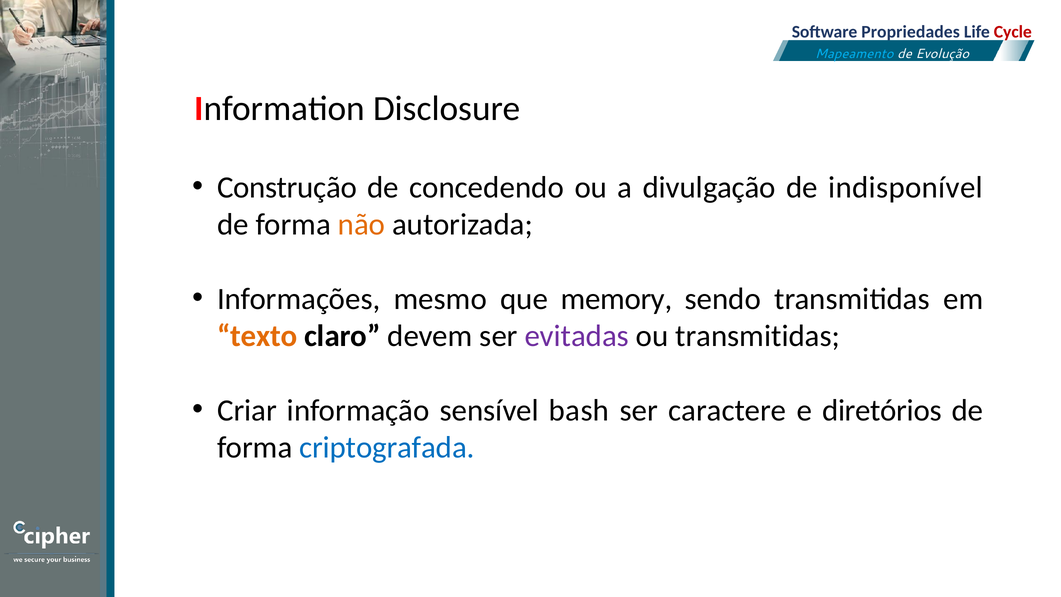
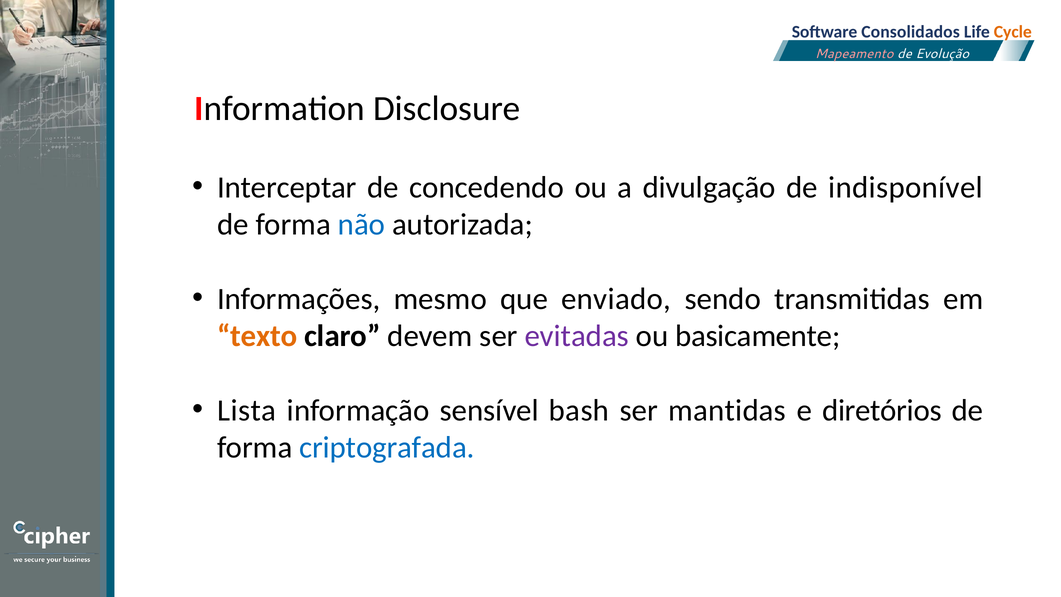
Propriedades: Propriedades -> Consolidados
Cycle colour: red -> orange
Mapeamento colour: light blue -> pink
Construção: Construção -> Interceptar
não colour: orange -> blue
memory: memory -> enviado
ou transmitidas: transmitidas -> basicamente
Criar: Criar -> Lista
caractere: caractere -> mantidas
